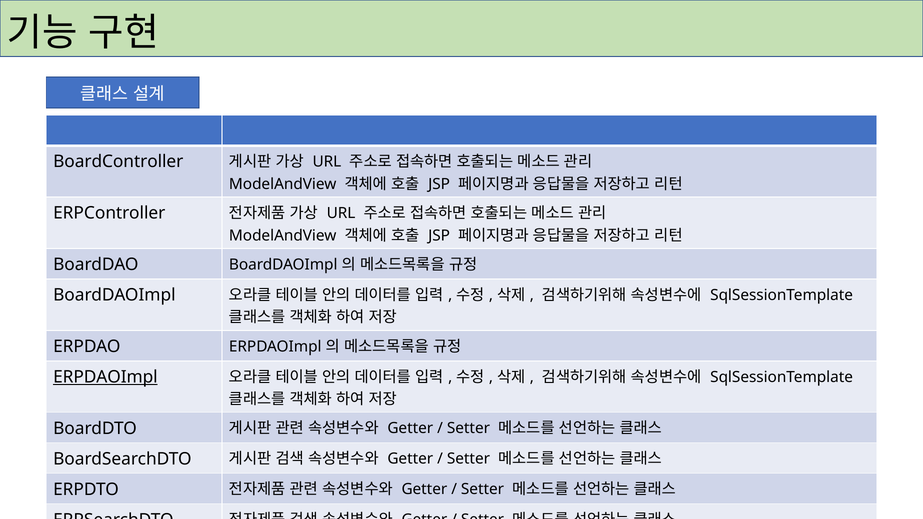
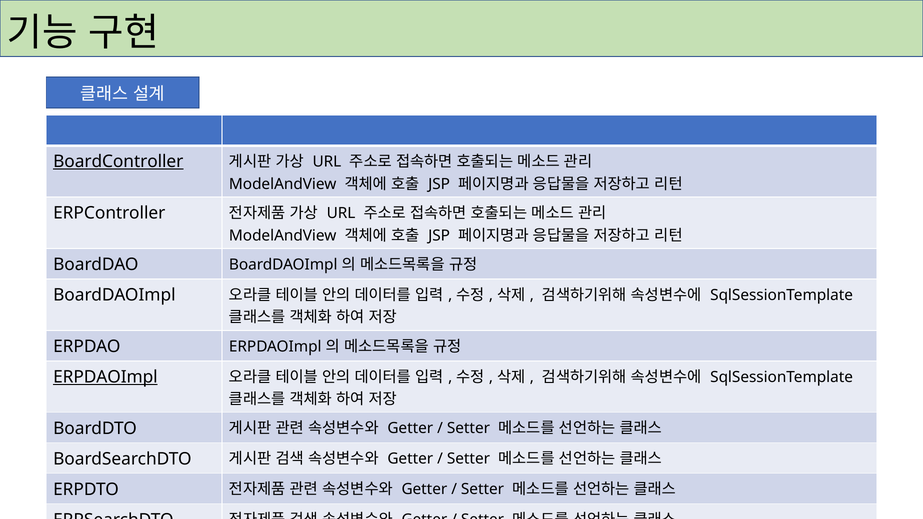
BoardController underline: none -> present
